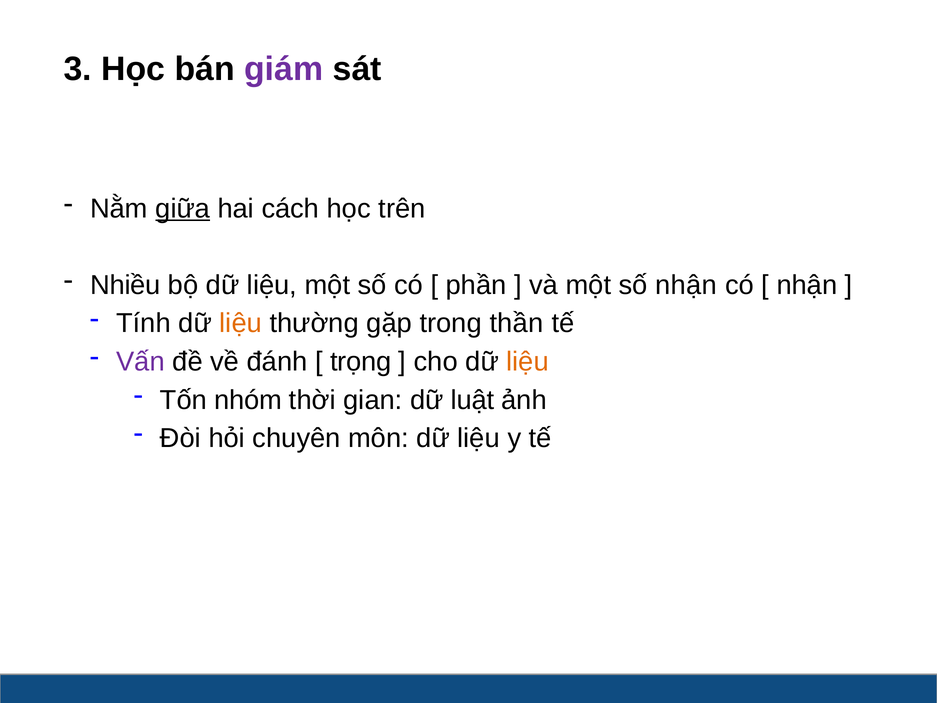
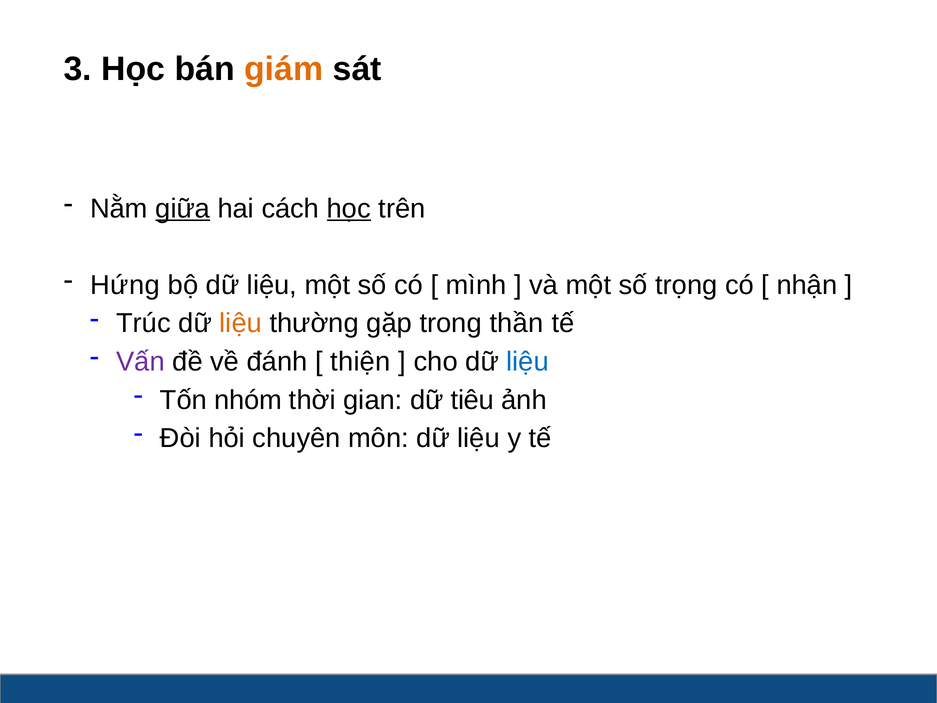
giám colour: purple -> orange
học at (349, 209) underline: none -> present
Nhiều: Nhiều -> Hứng
phần: phần -> mình
số nhận: nhận -> trọng
Tính: Tính -> Trúc
trọng: trọng -> thiện
liệu at (528, 362) colour: orange -> blue
luật: luật -> tiêu
